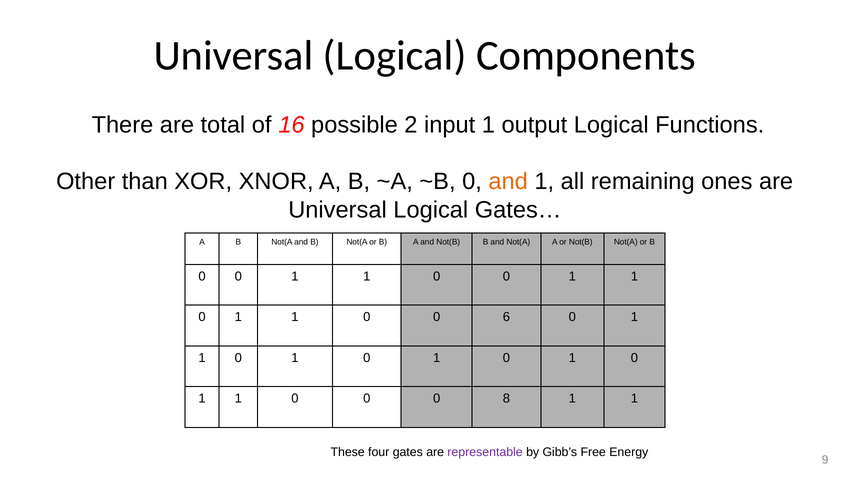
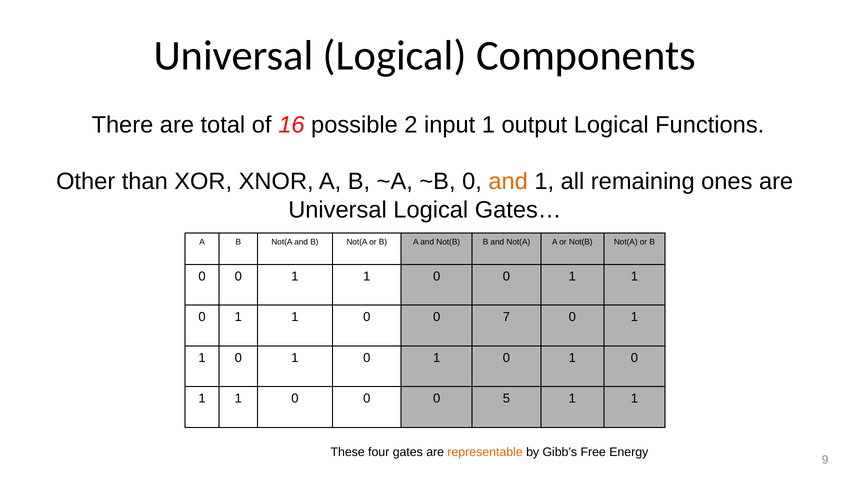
6: 6 -> 7
8: 8 -> 5
representable colour: purple -> orange
